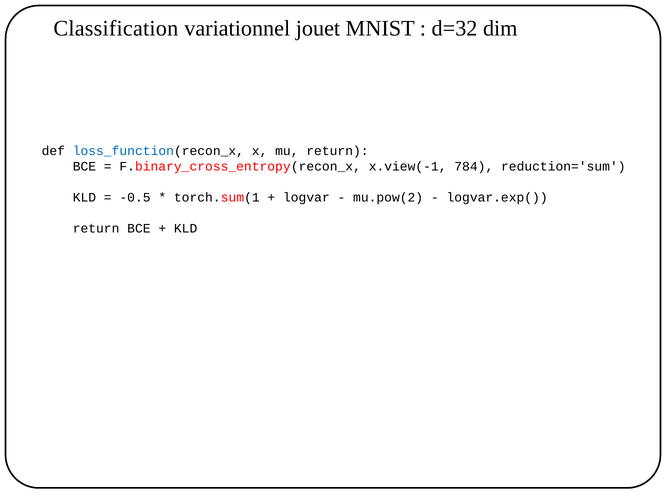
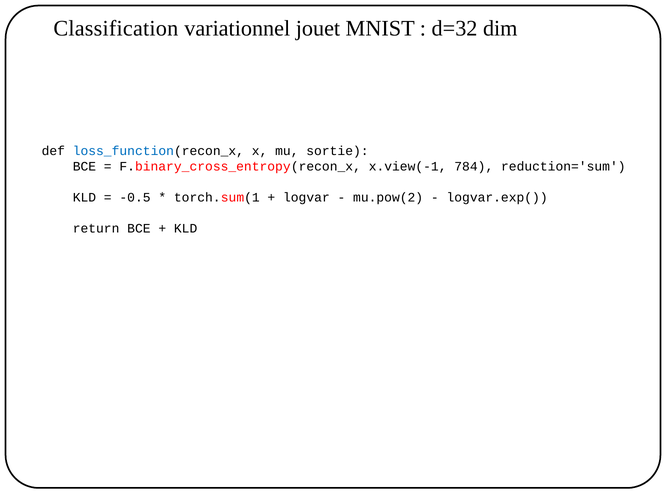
mu return: return -> sortie
